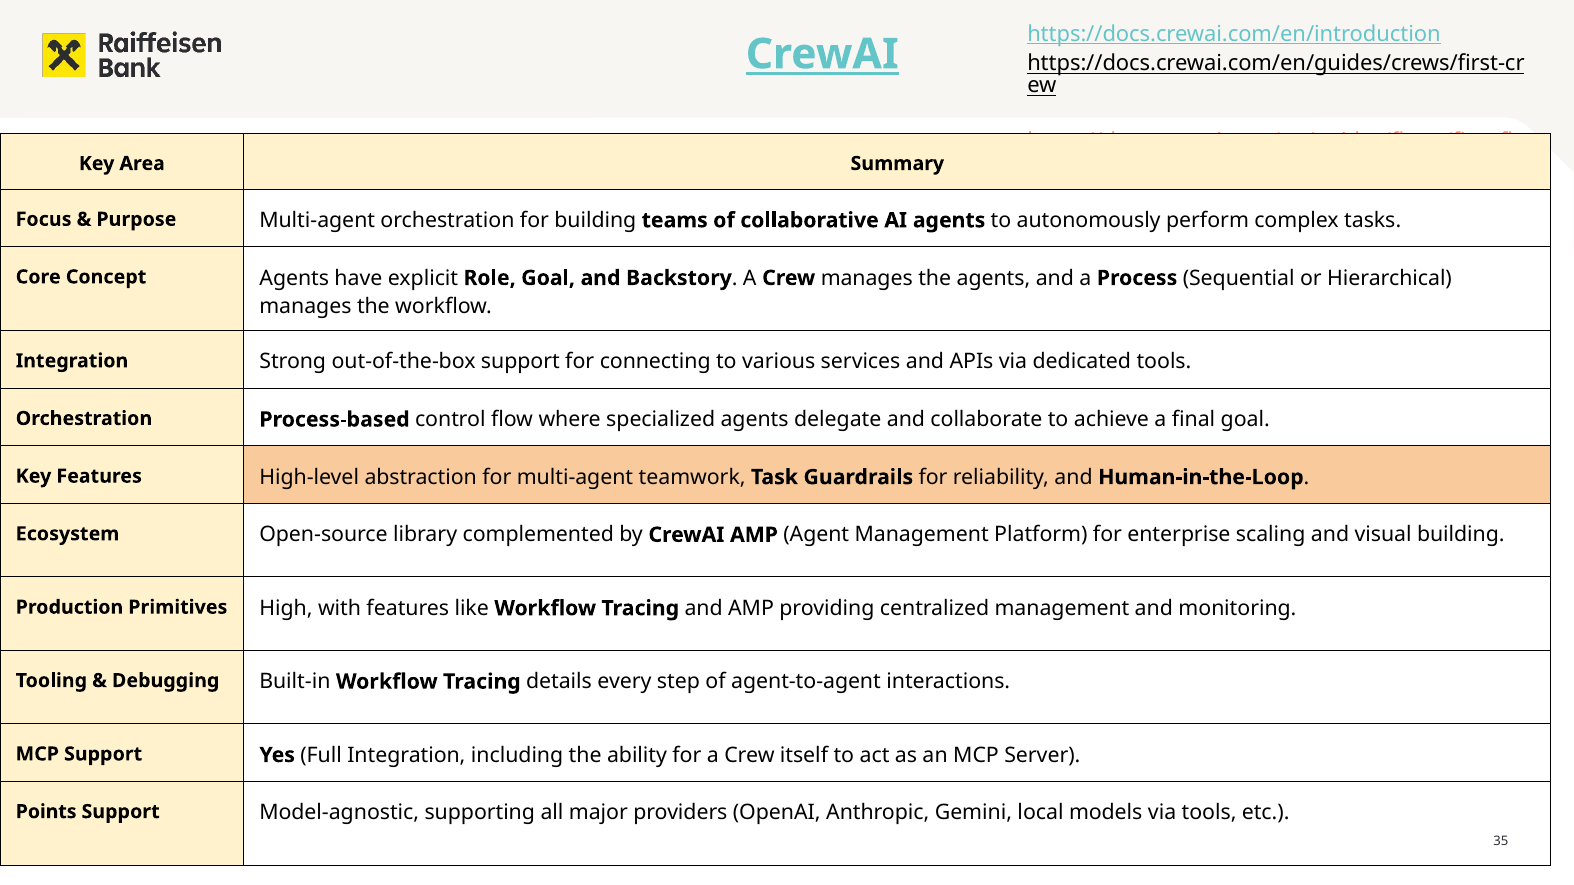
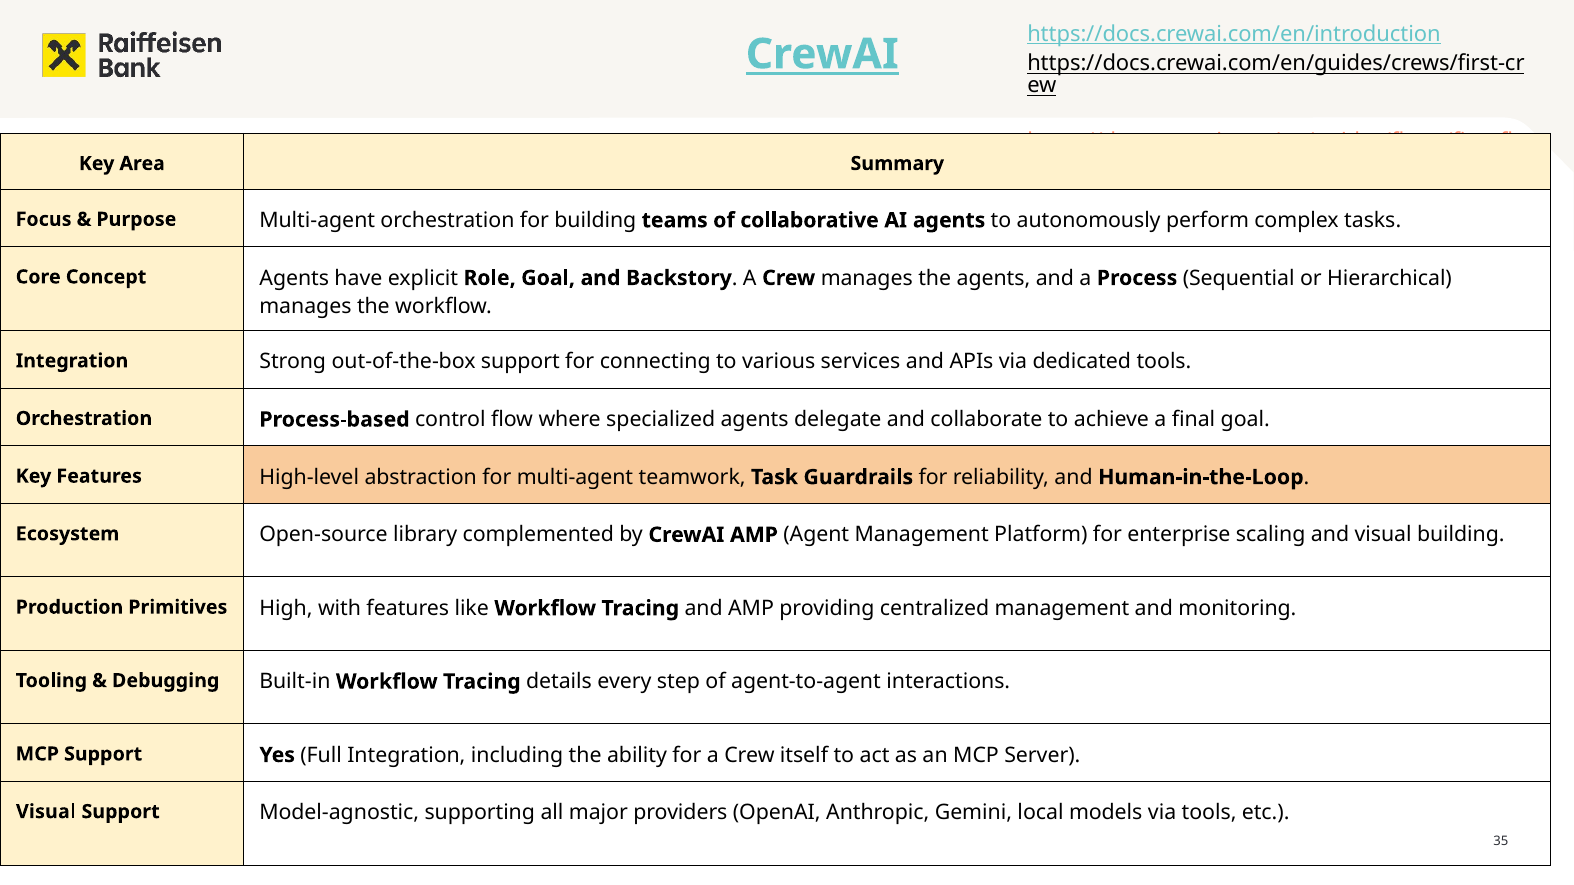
Points at (46, 812): Points -> Visual
